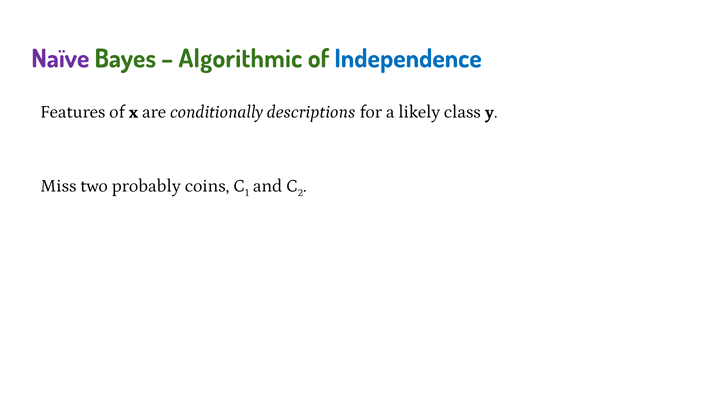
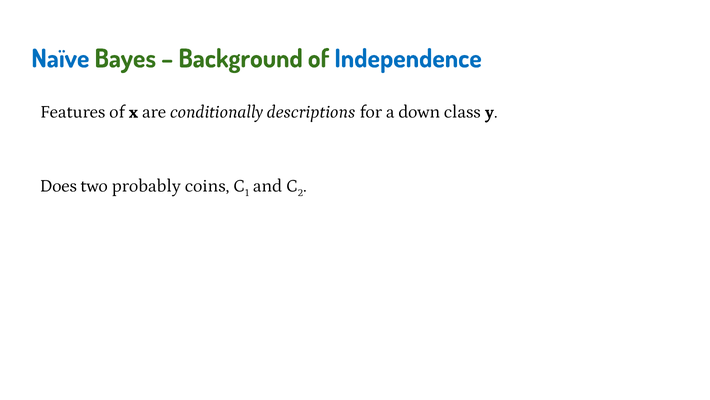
Naïve colour: purple -> blue
Algorithmic: Algorithmic -> Background
likely: likely -> down
Miss: Miss -> Does
